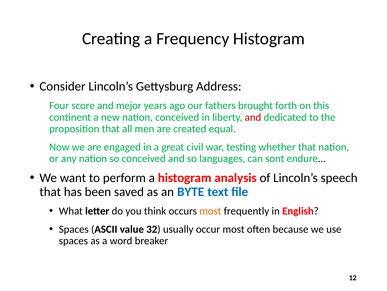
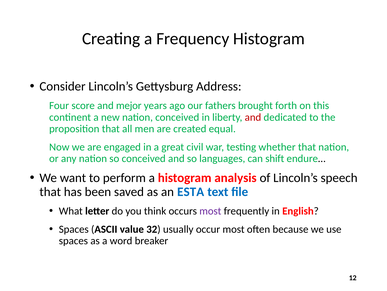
sont: sont -> shift
BYTE: BYTE -> ESTA
most at (210, 211) colour: orange -> purple
